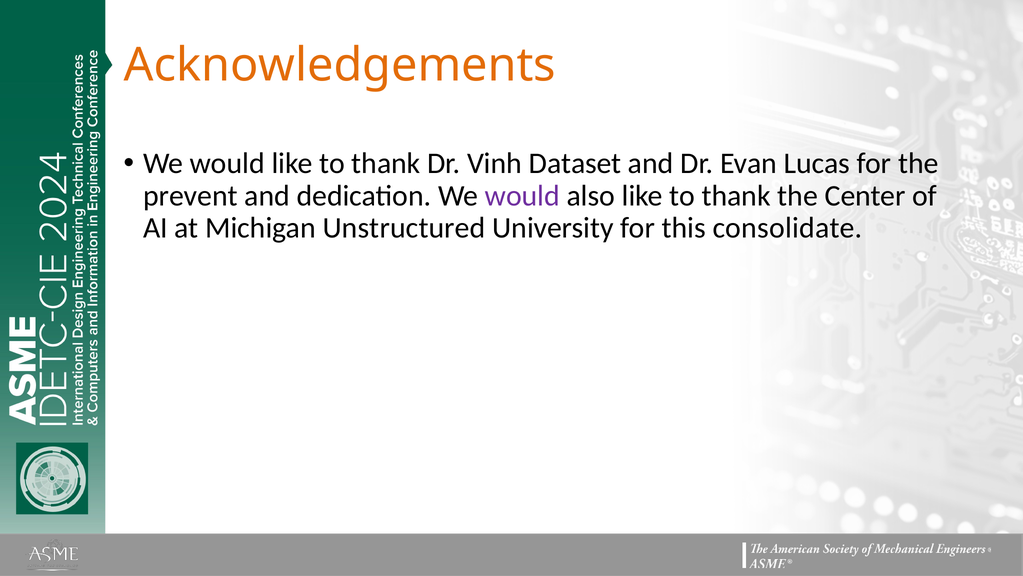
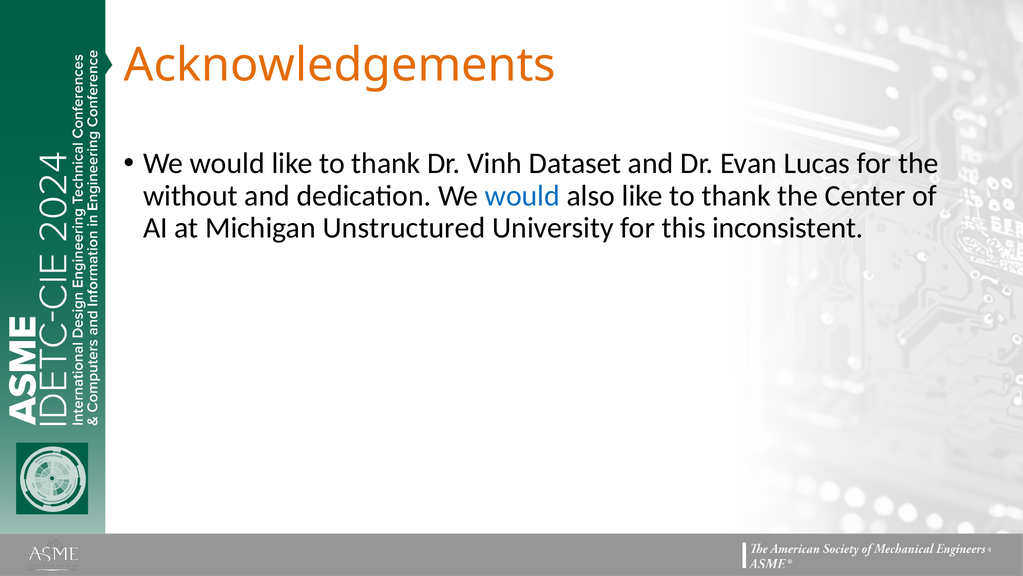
prevent: prevent -> without
would at (522, 196) colour: purple -> blue
consolidate: consolidate -> inconsistent
